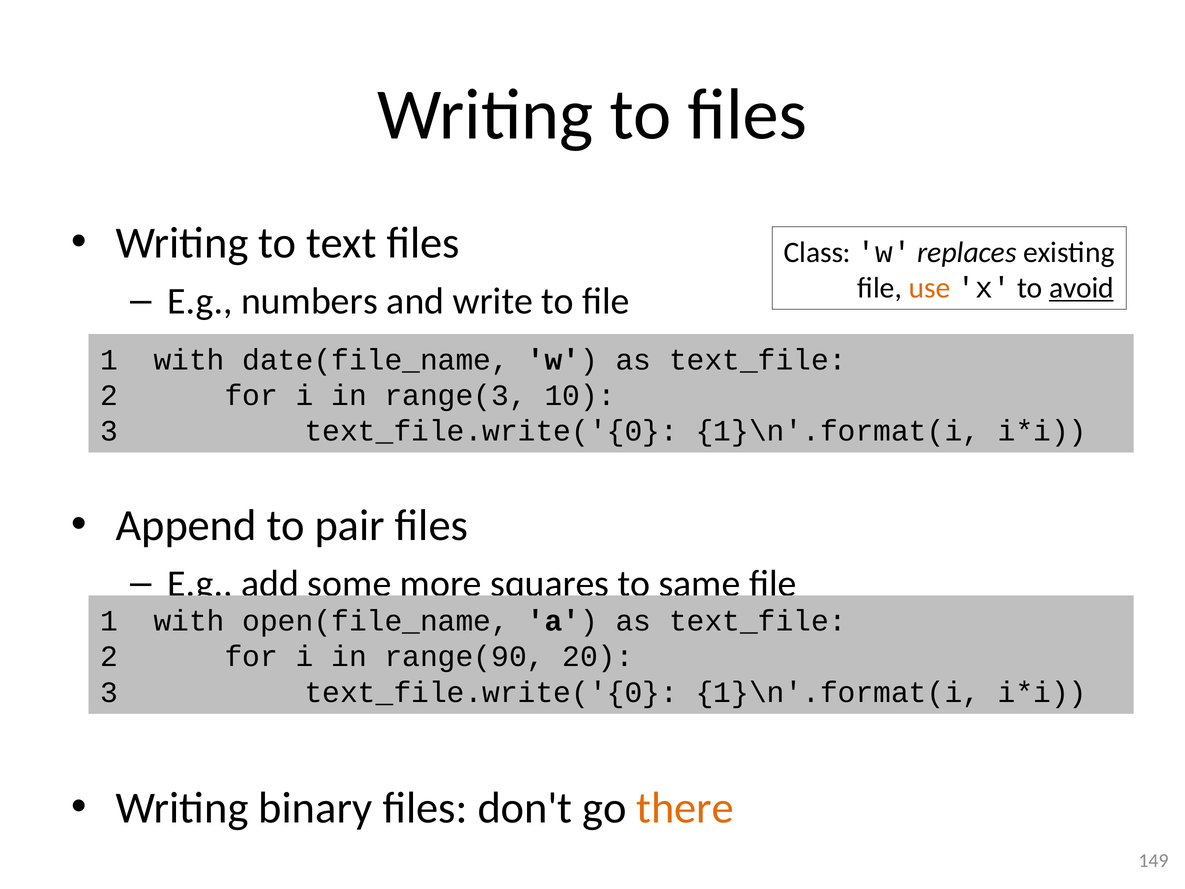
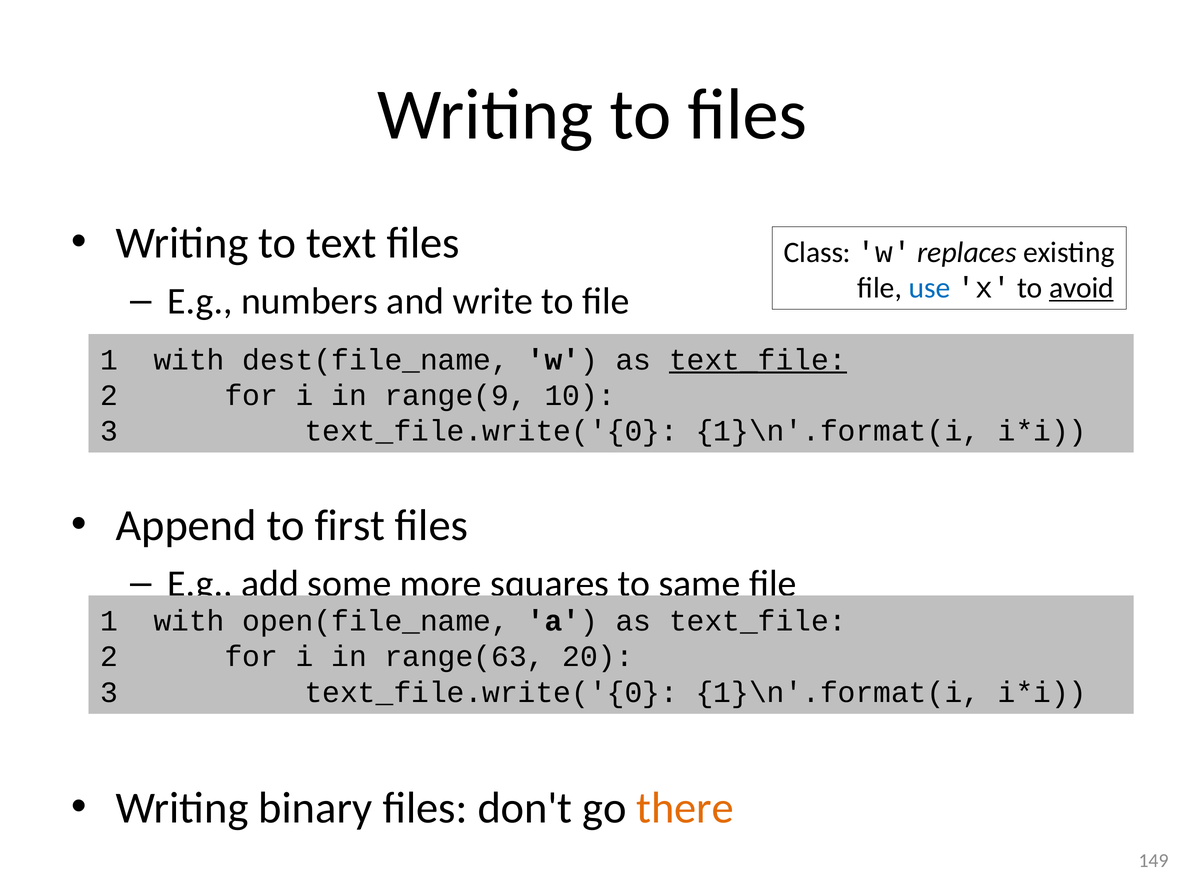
use colour: orange -> blue
date(file_name: date(file_name -> dest(file_name
text_file at (758, 360) underline: none -> present
range(3: range(3 -> range(9
pair: pair -> first
range(90: range(90 -> range(63
